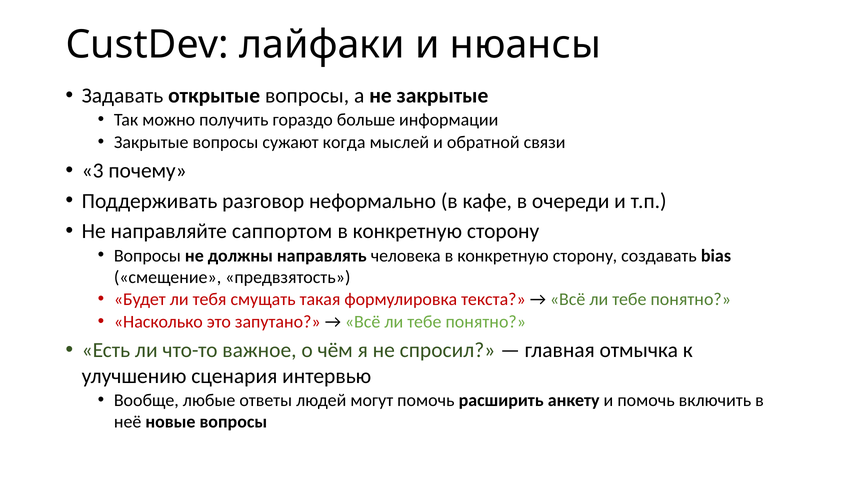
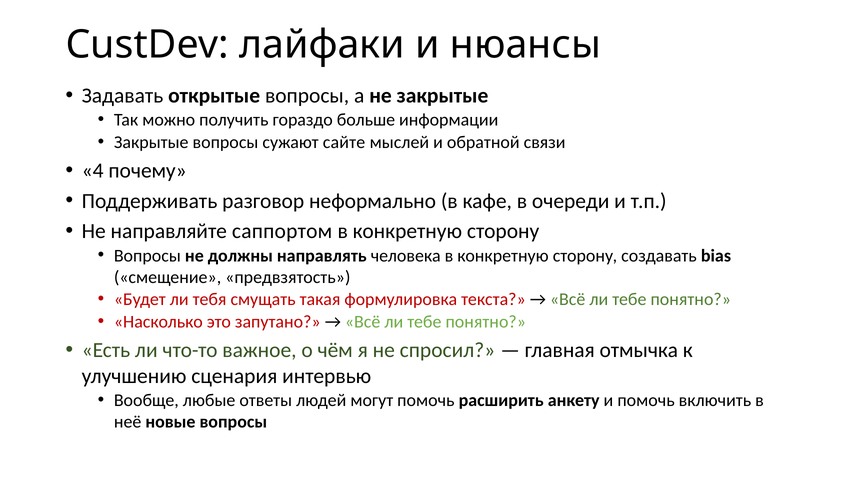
когда: когда -> сайте
3: 3 -> 4
